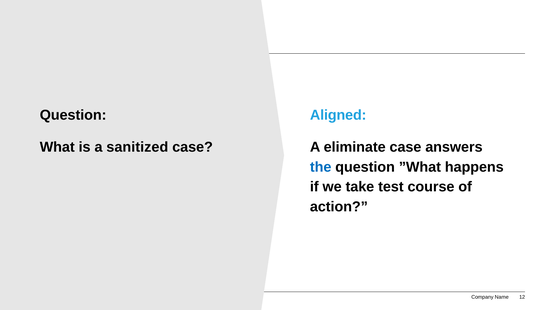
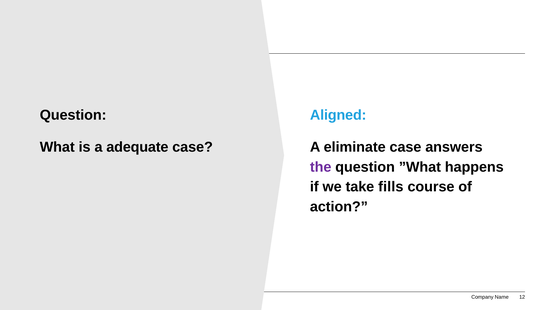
sanitized: sanitized -> adequate
the colour: blue -> purple
test: test -> fills
